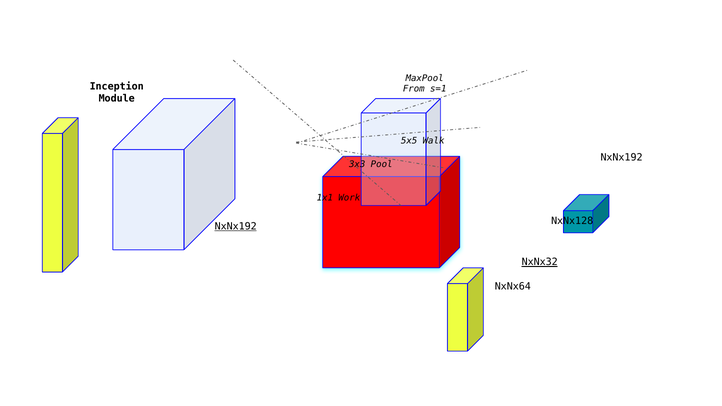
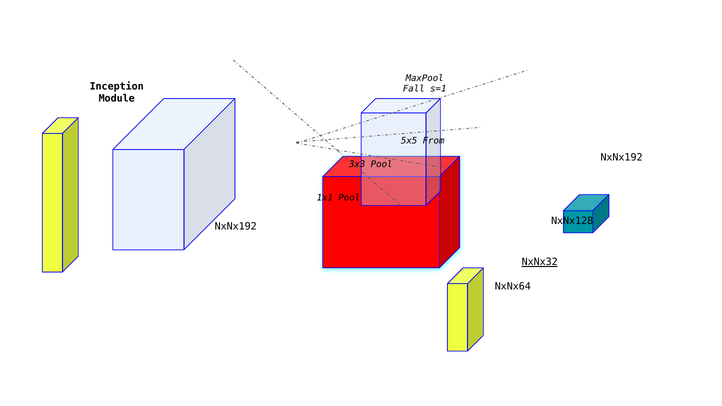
From: From -> Fall
Walk: Walk -> From
1x1 Work: Work -> Pool
NxNx192 at (236, 226) underline: present -> none
